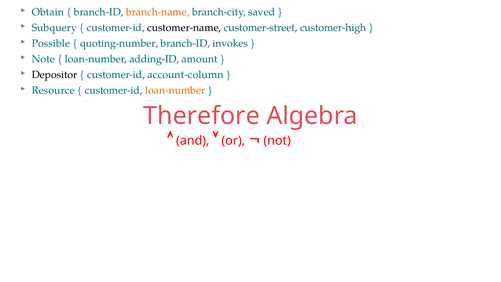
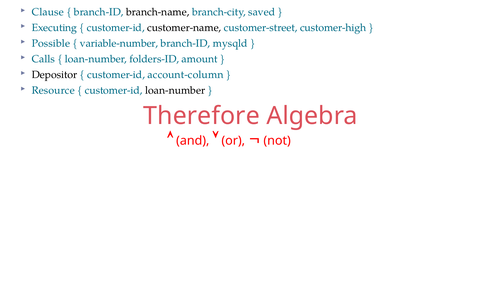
Obtain: Obtain -> Clause
branch-name colour: orange -> black
Subquery: Subquery -> Executing
quoting-number: quoting-number -> variable-number
invokes: invokes -> mysqld
Note: Note -> Calls
adding-ID: adding-ID -> folders-ID
loan-number at (175, 90) colour: orange -> black
